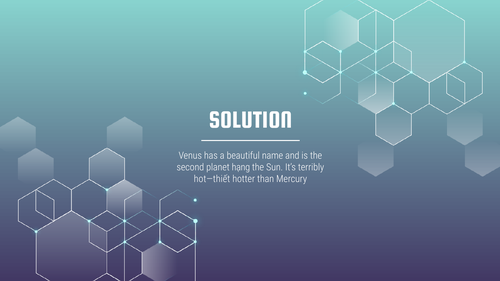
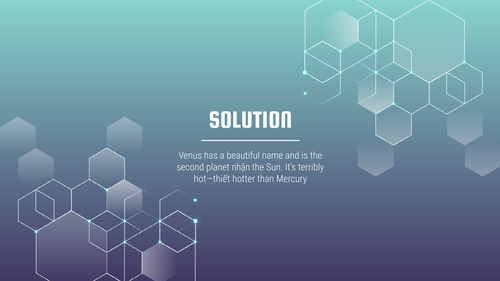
hạng: hạng -> nhận
